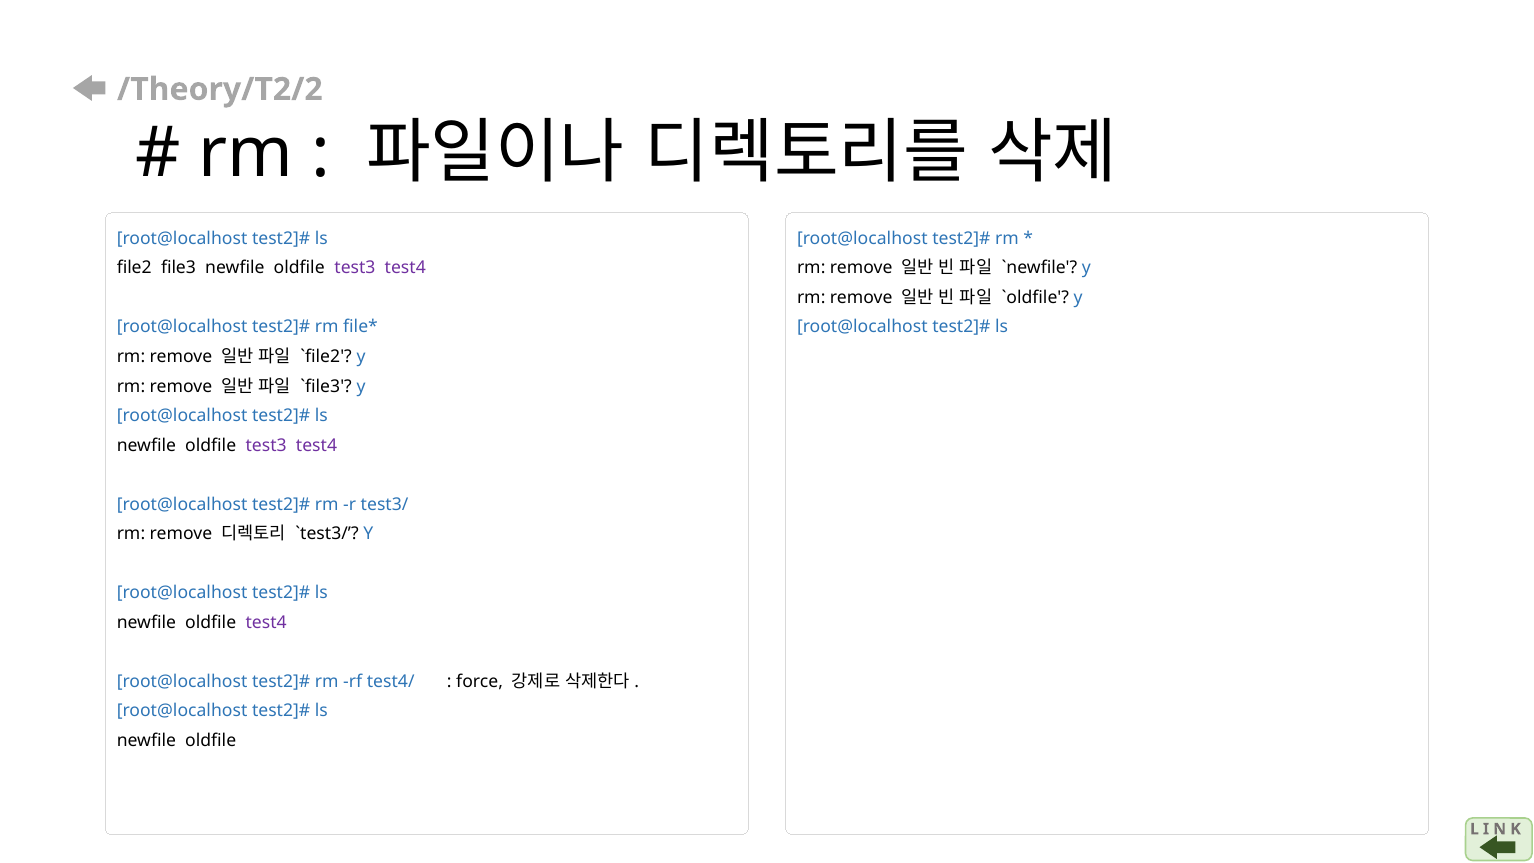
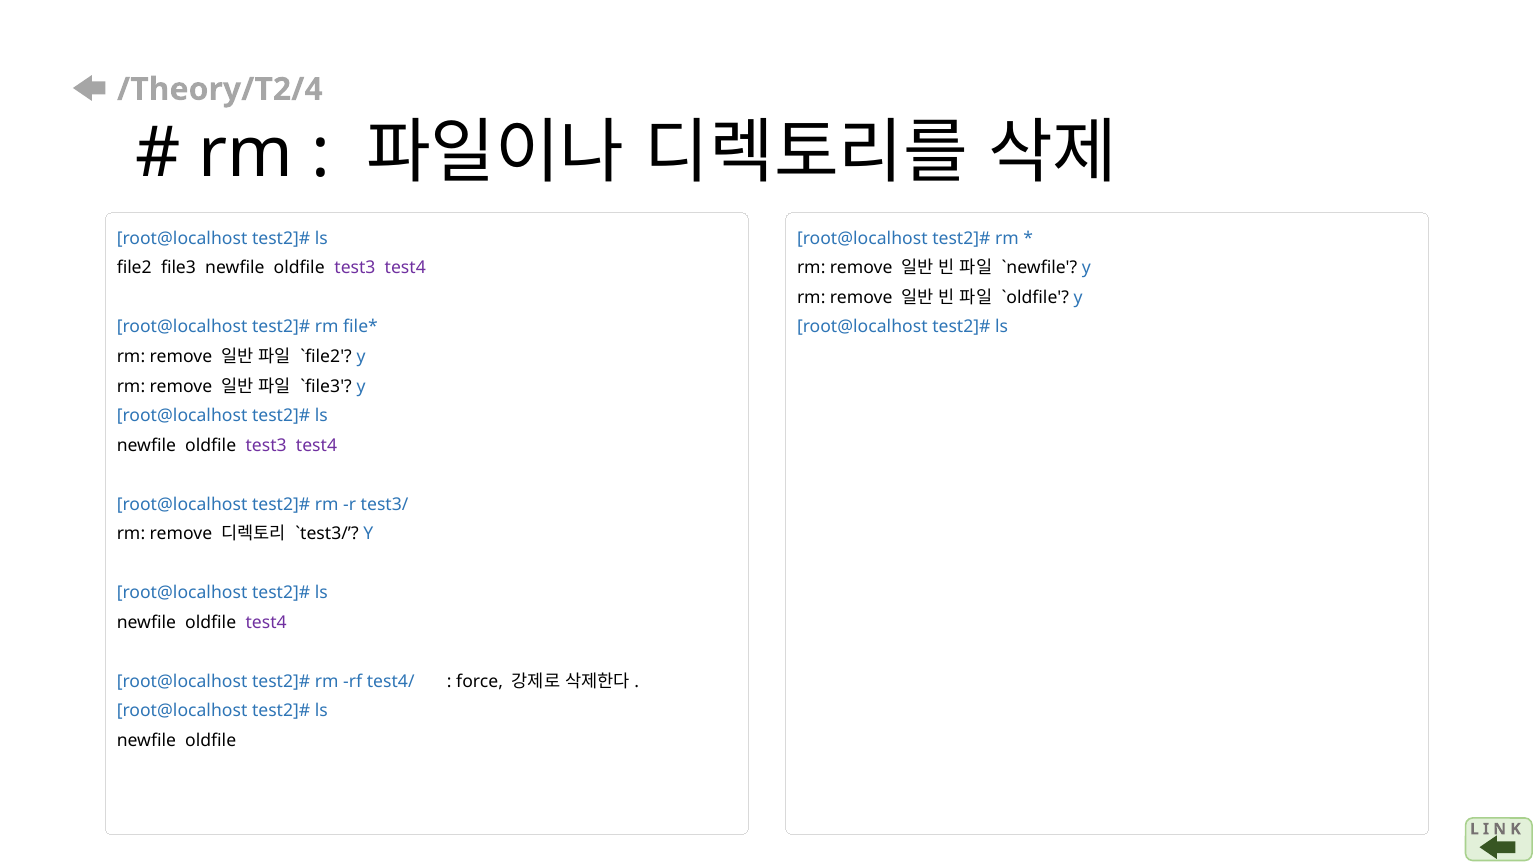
/Theory/T2/2: /Theory/T2/2 -> /Theory/T2/4
